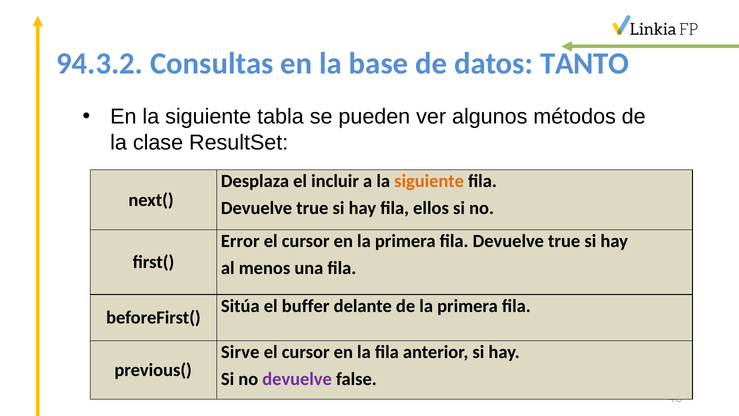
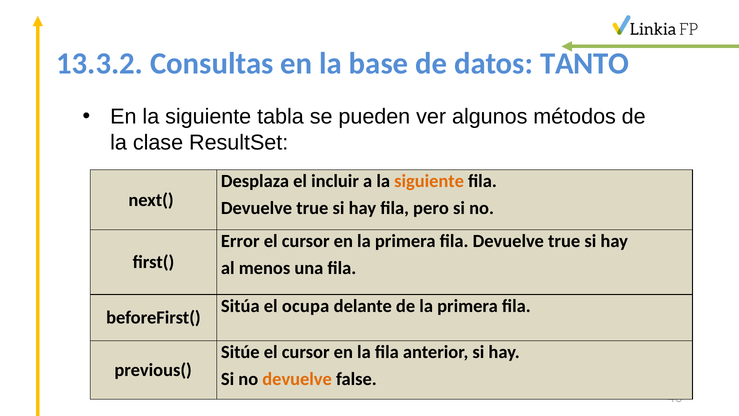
94.3.2: 94.3.2 -> 13.3.2
ellos: ellos -> pero
buffer: buffer -> ocupa
Sirve: Sirve -> Sitúe
devuelve at (297, 379) colour: purple -> orange
